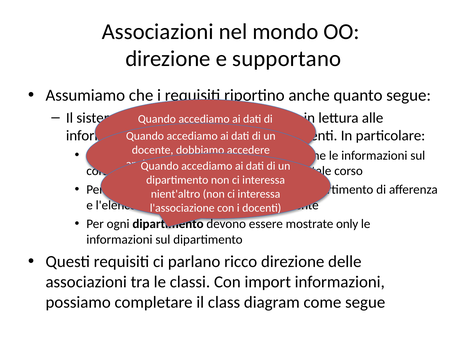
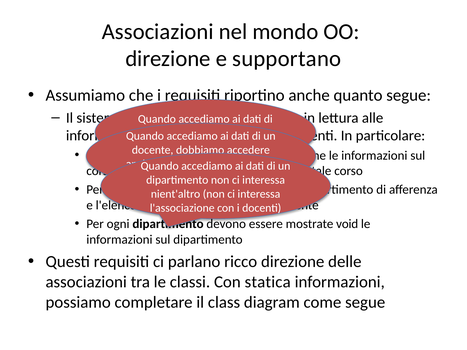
only: only -> void
import: import -> statica
